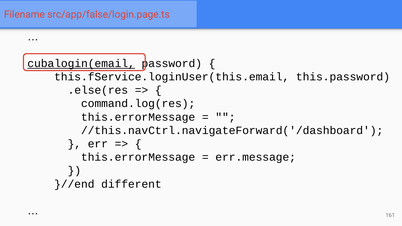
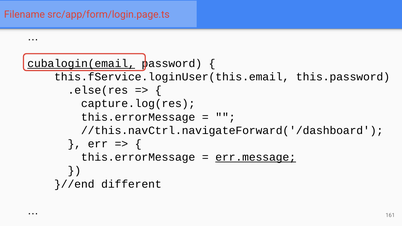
src/app/false/login.page.ts: src/app/false/login.page.ts -> src/app/form/login.page.ts
command.log(res: command.log(res -> capture.log(res
err.message underline: none -> present
